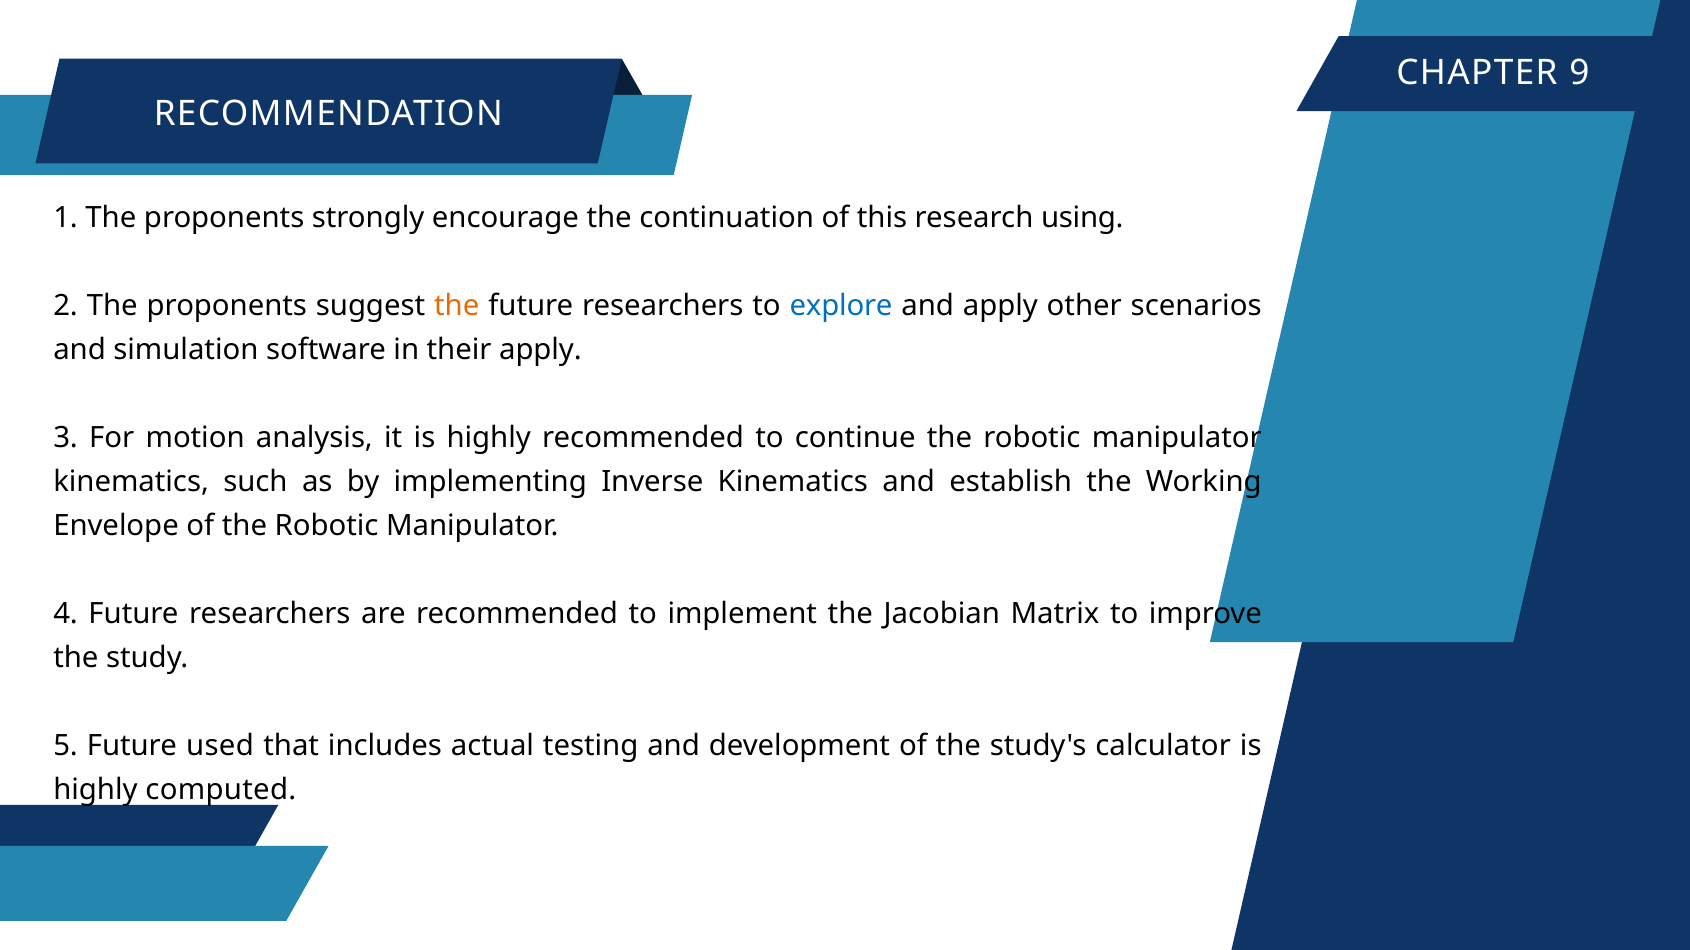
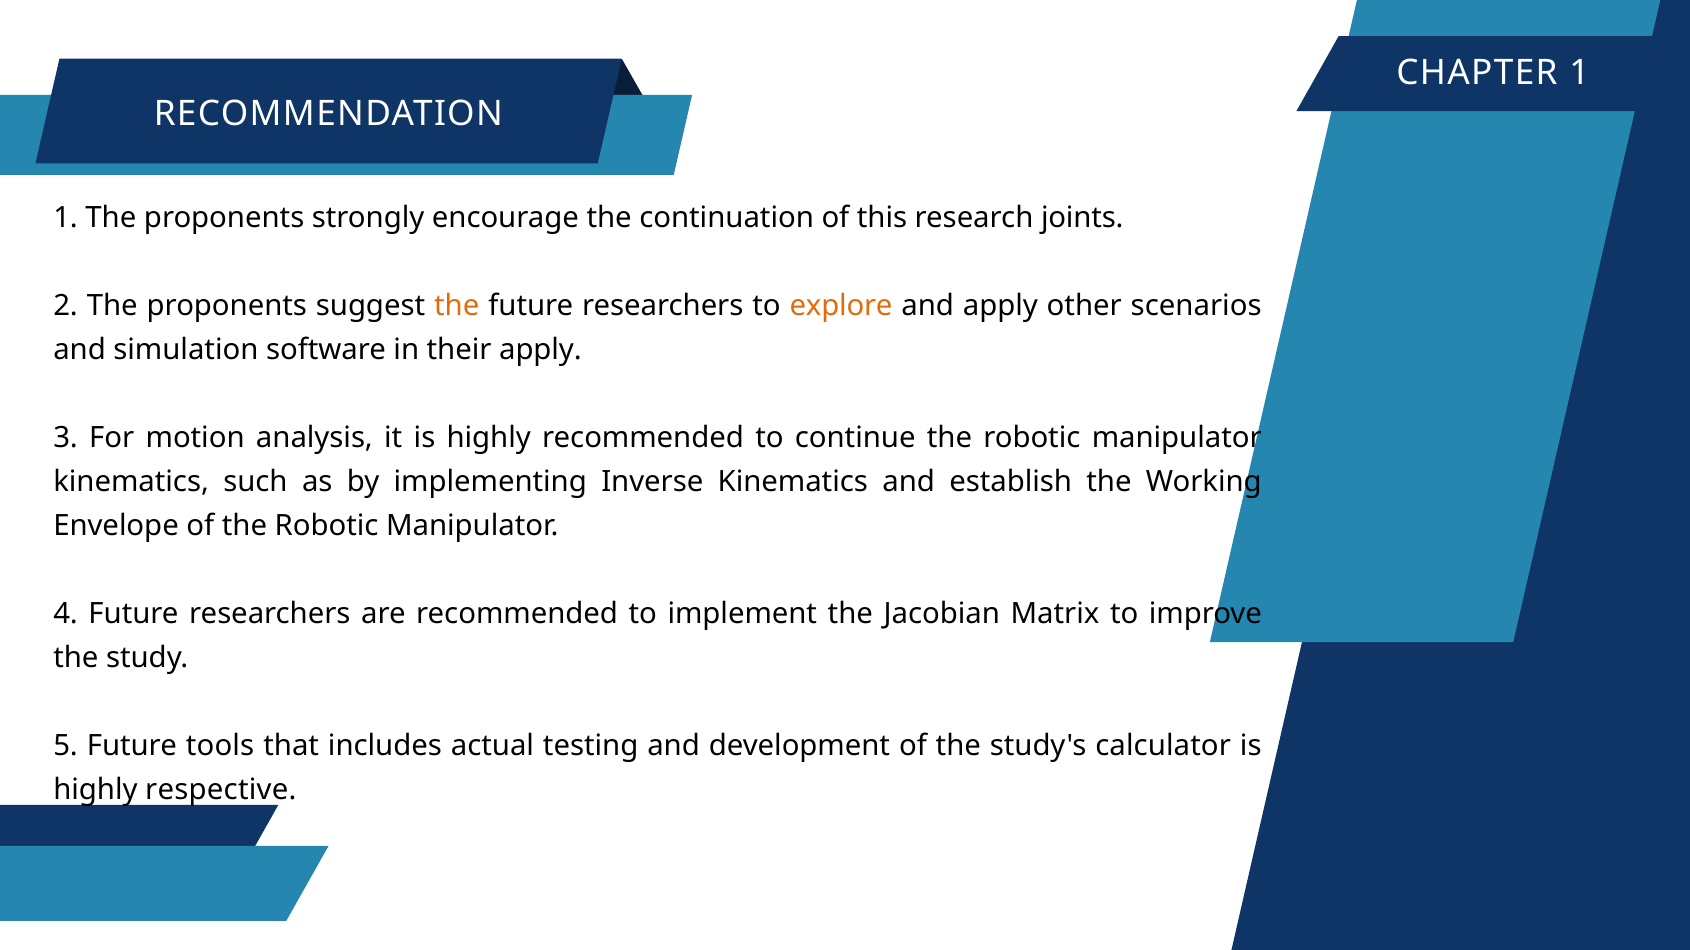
CHAPTER 9: 9 -> 1
using: using -> joints
explore colour: blue -> orange
used: used -> tools
computed: computed -> respective
